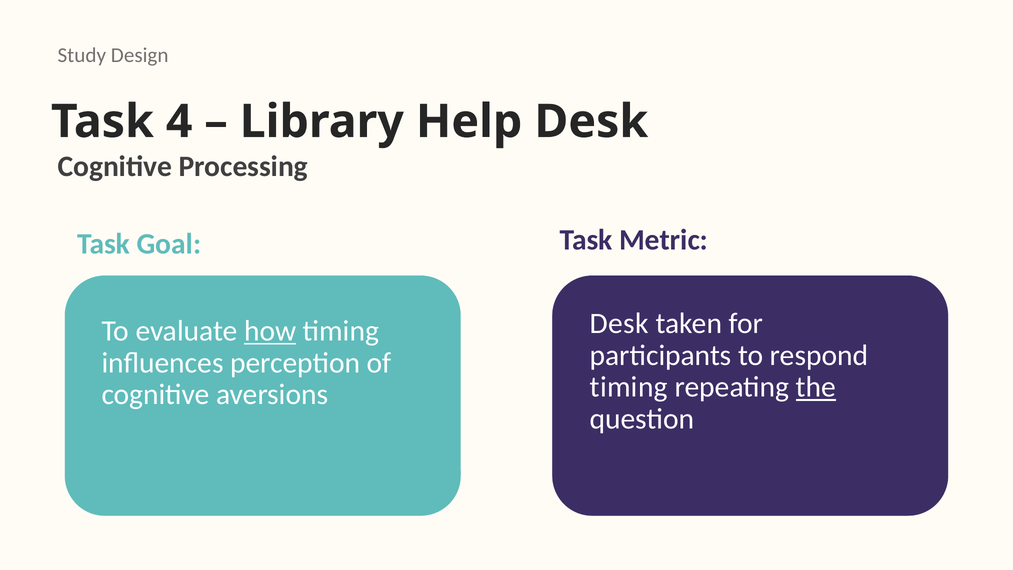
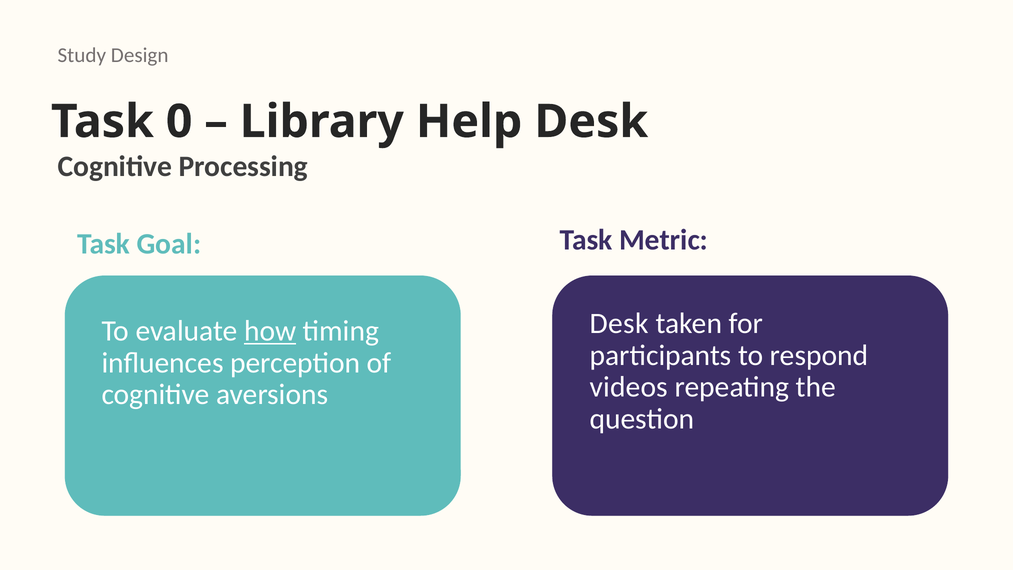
4: 4 -> 0
timing at (629, 387): timing -> videos
the underline: present -> none
